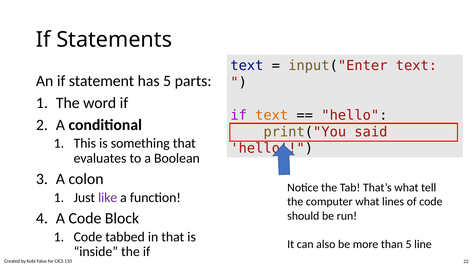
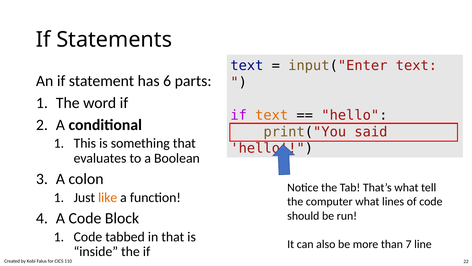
has 5: 5 -> 6
like colour: purple -> orange
than 5: 5 -> 7
